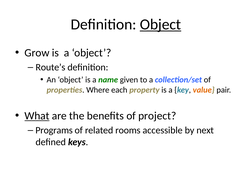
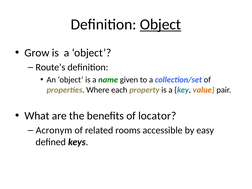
What underline: present -> none
project: project -> locator
Programs: Programs -> Acronym
next: next -> easy
